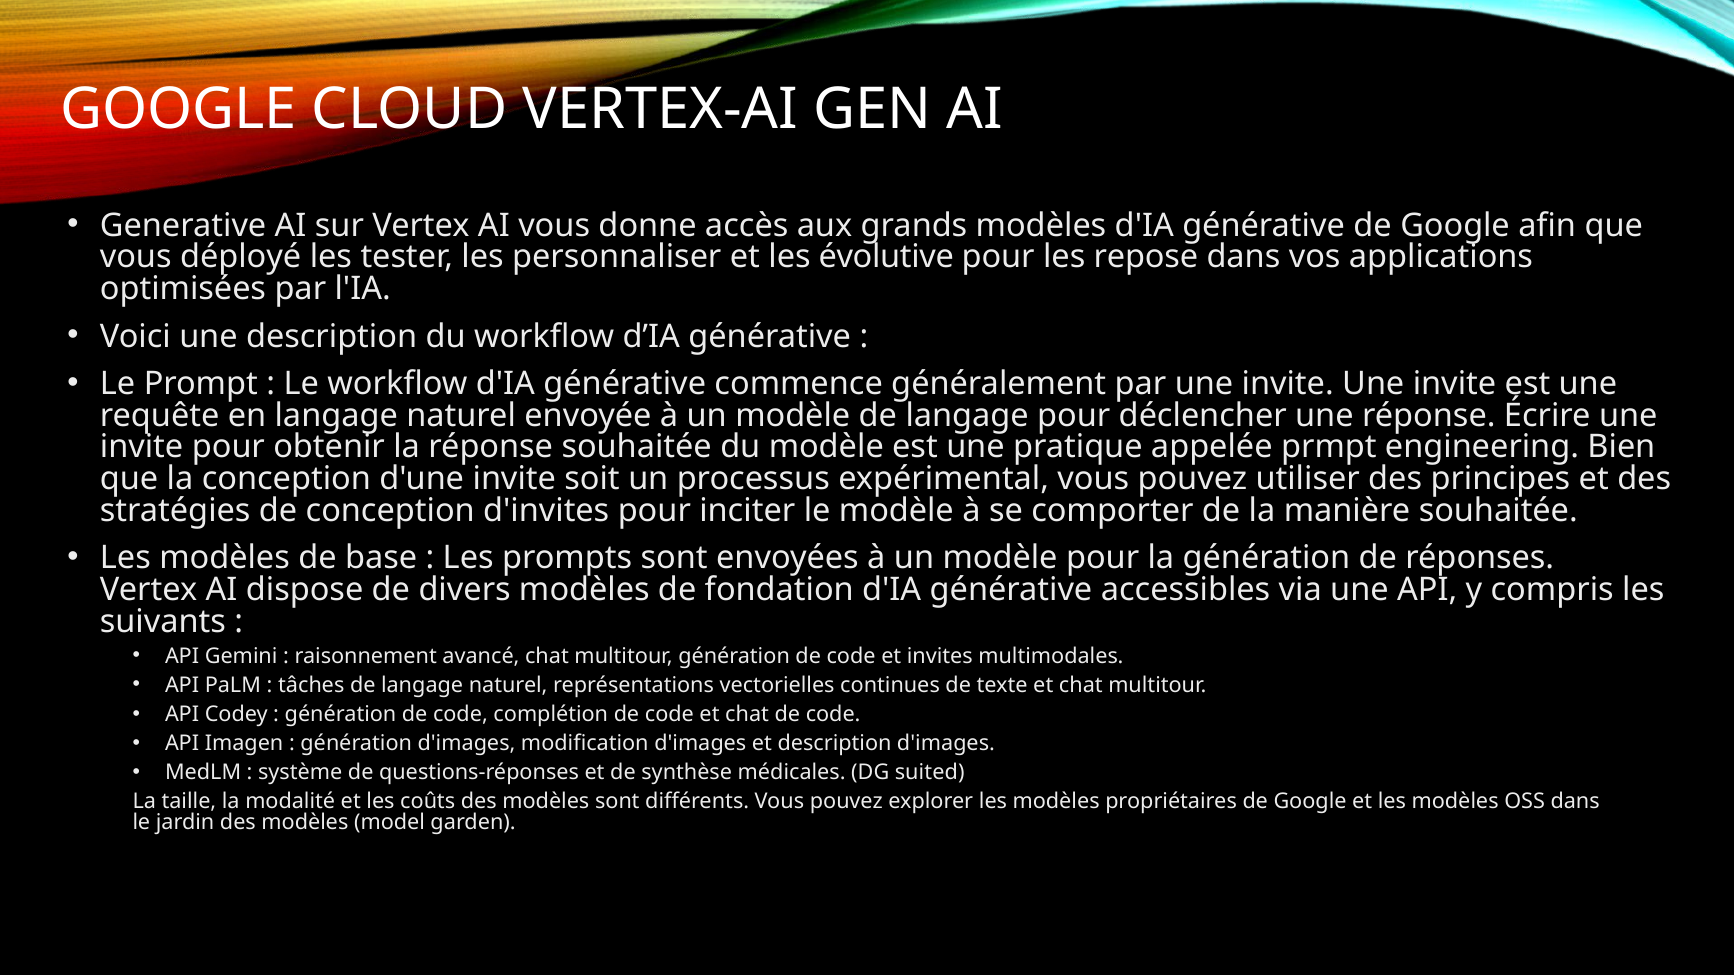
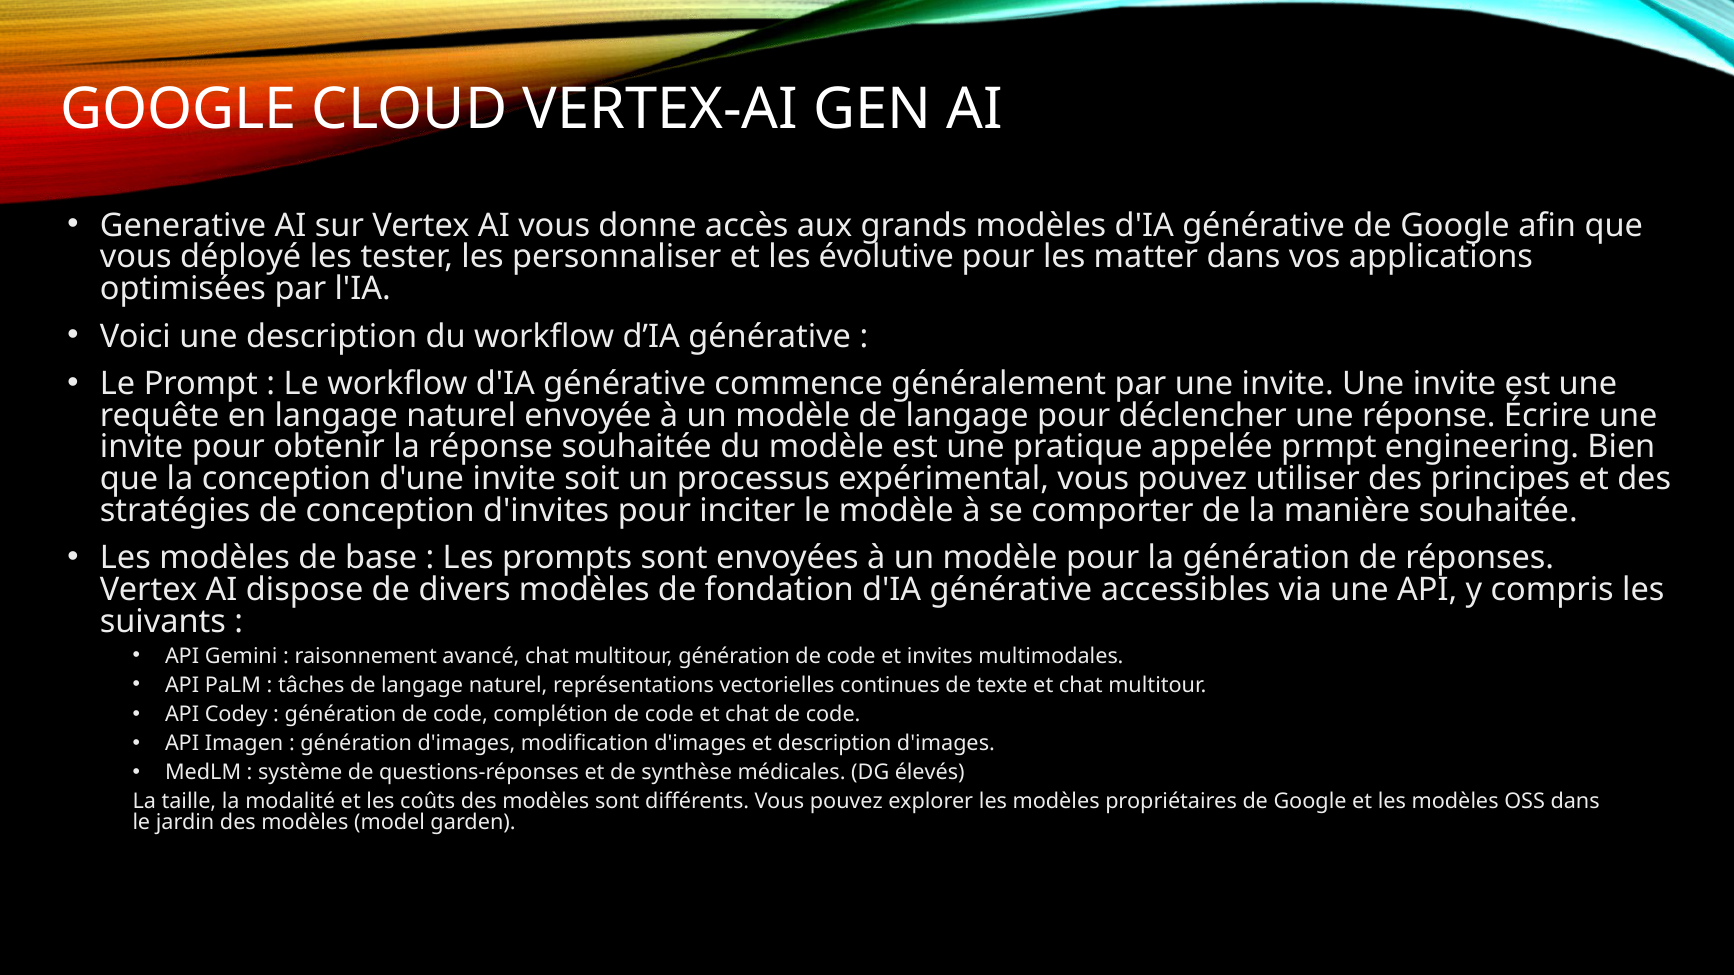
repose: repose -> matter
suited: suited -> élevés
